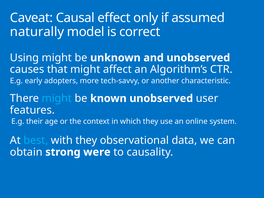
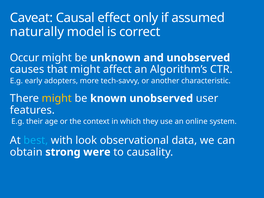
Using: Using -> Occur
might at (57, 98) colour: light blue -> yellow
with they: they -> look
